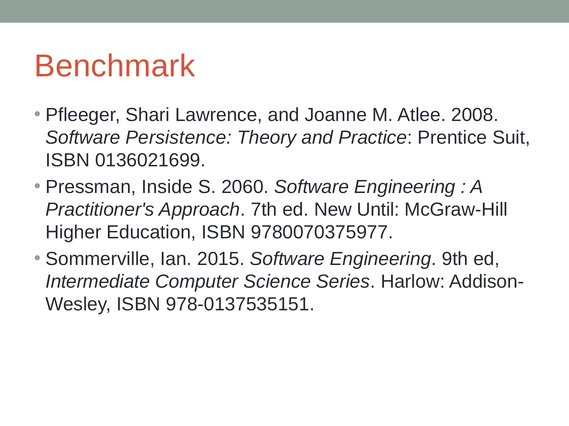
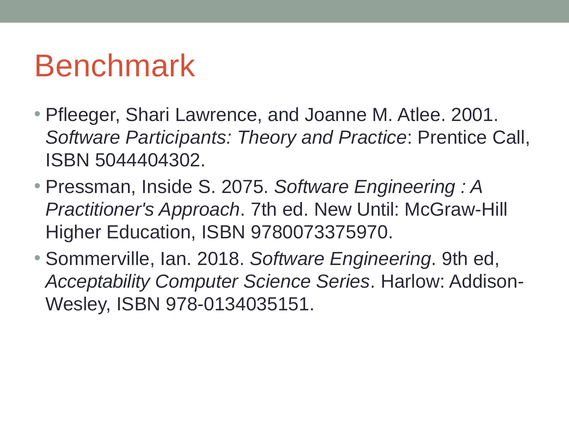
2008: 2008 -> 2001
Persistence: Persistence -> Participants
Suit: Suit -> Call
0136021699: 0136021699 -> 5044404302
2060: 2060 -> 2075
9780070375977: 9780070375977 -> 9780073375970
2015: 2015 -> 2018
Intermediate: Intermediate -> Acceptability
978-0137535151: 978-0137535151 -> 978-0134035151
